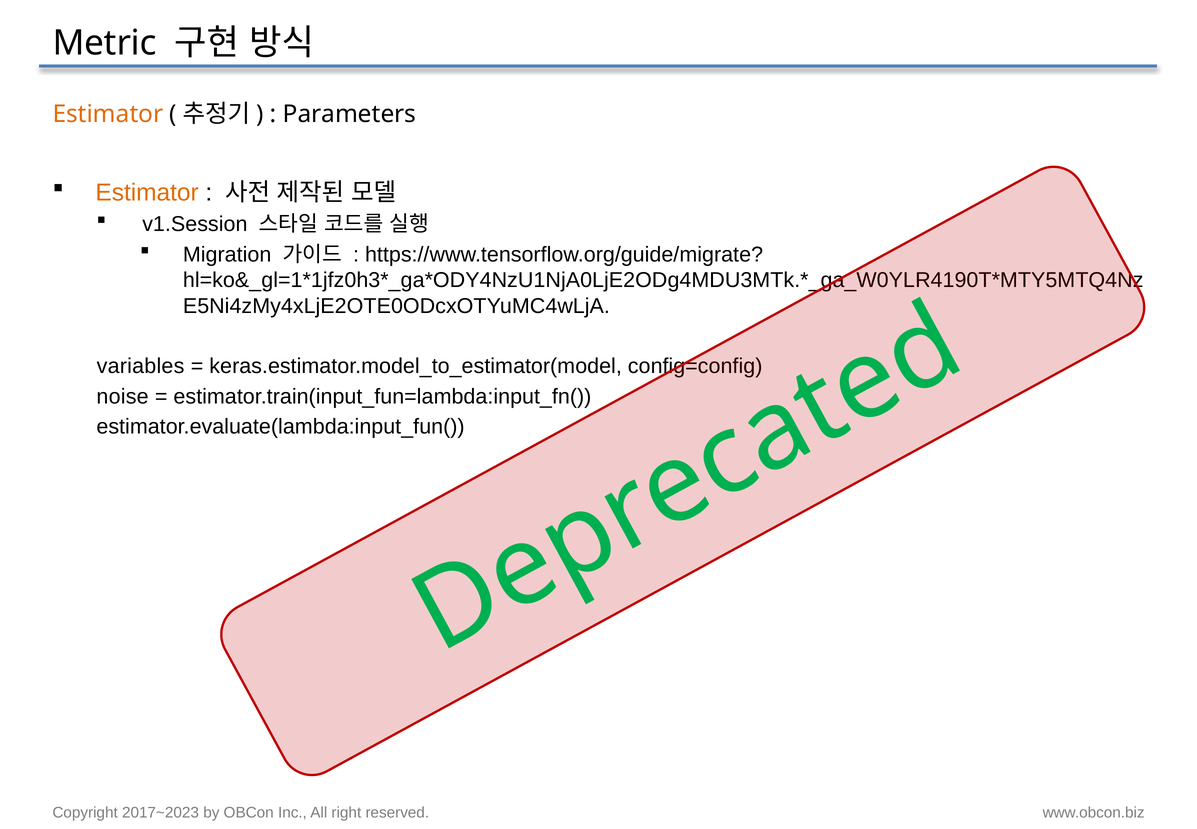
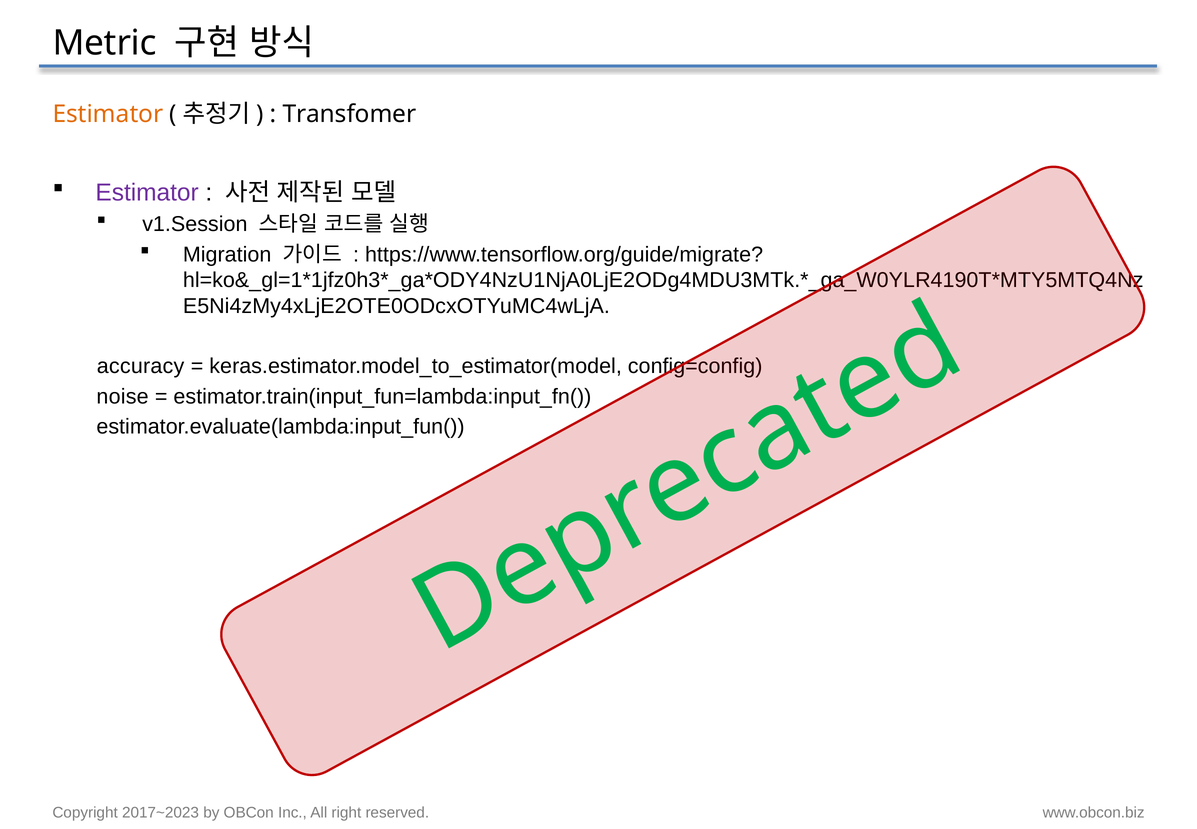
Parameters: Parameters -> Transfomer
Estimator at (147, 193) colour: orange -> purple
variables: variables -> accuracy
